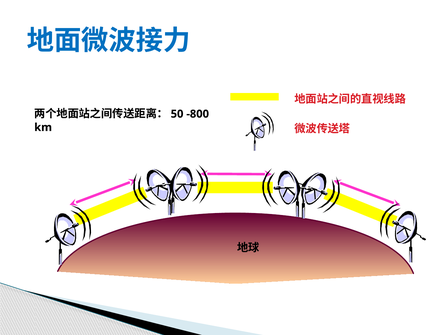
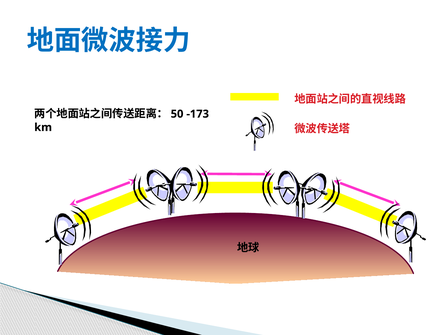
-800: -800 -> -173
